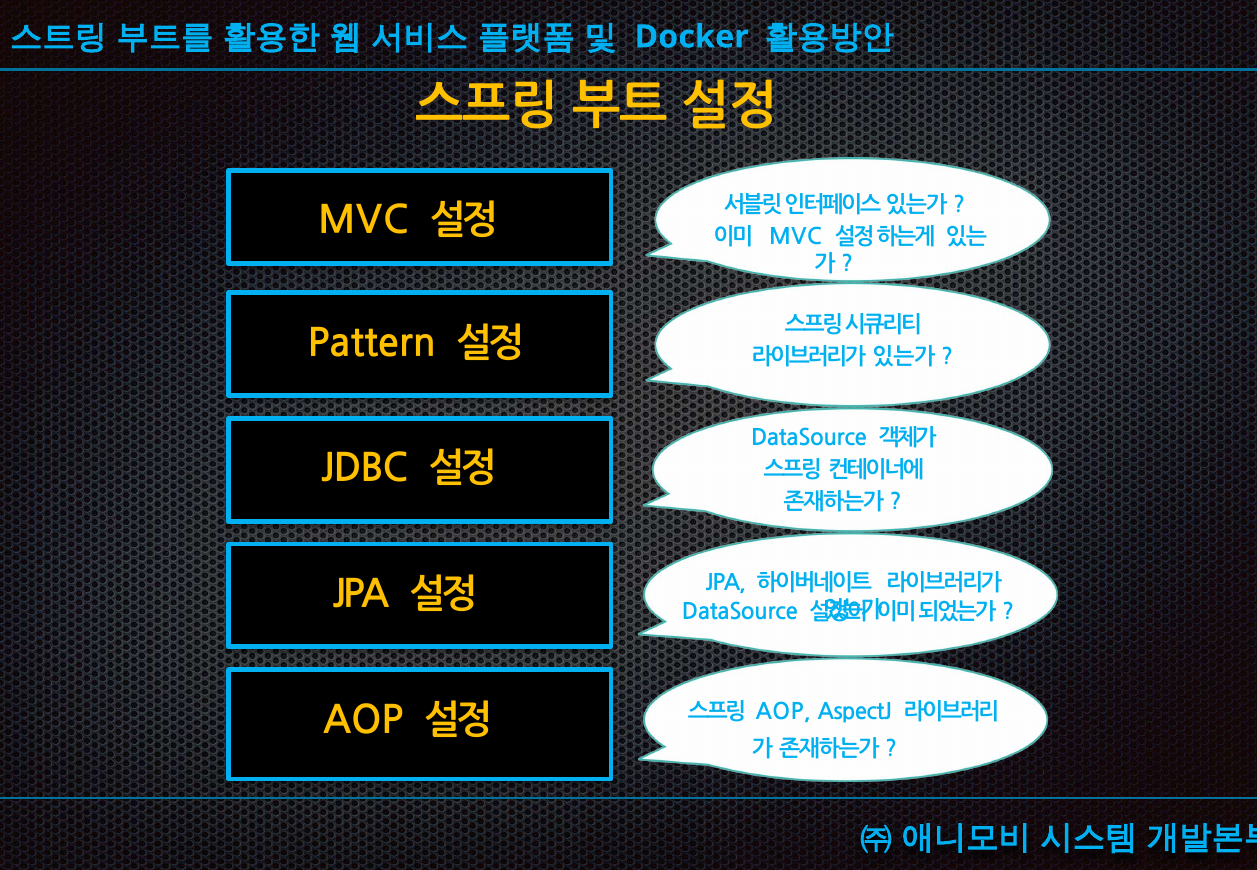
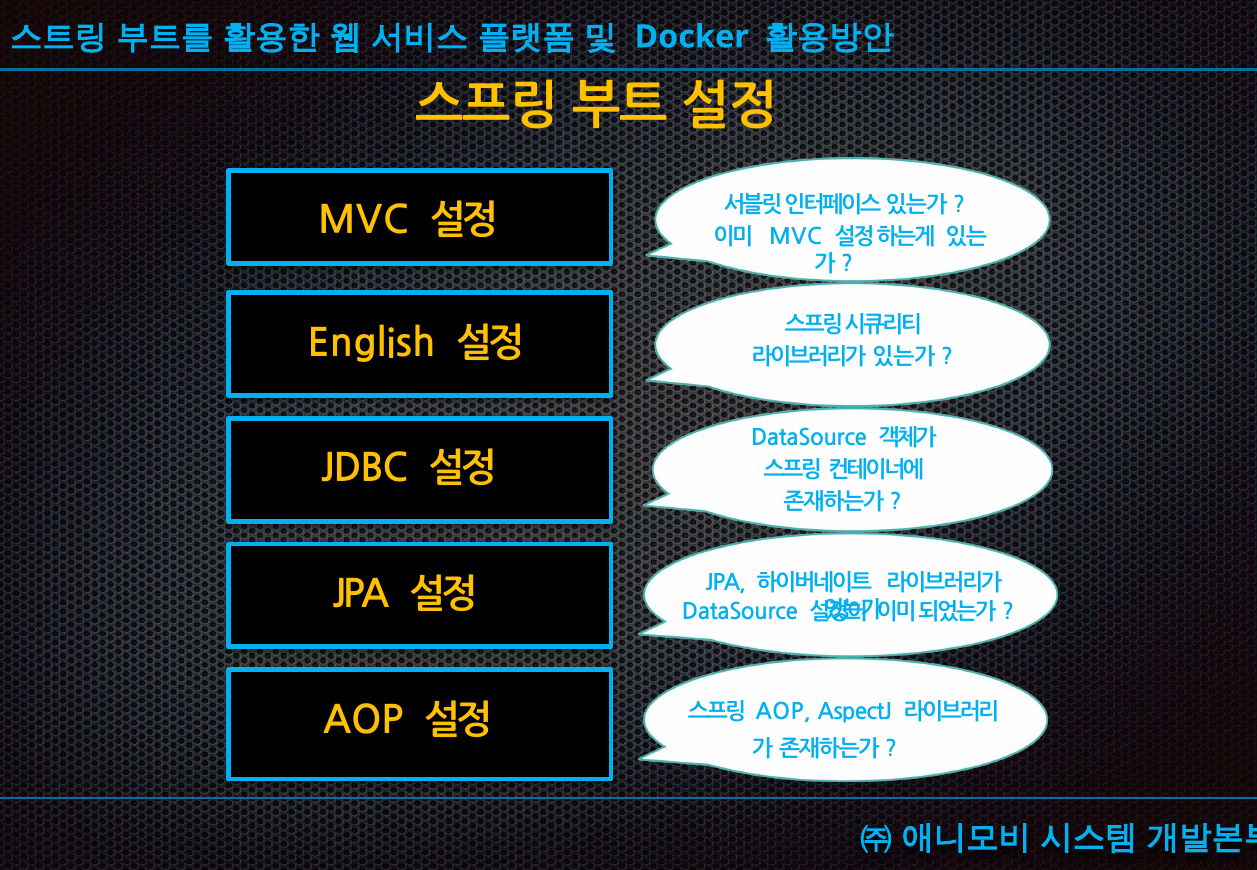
Pattern: Pattern -> English
